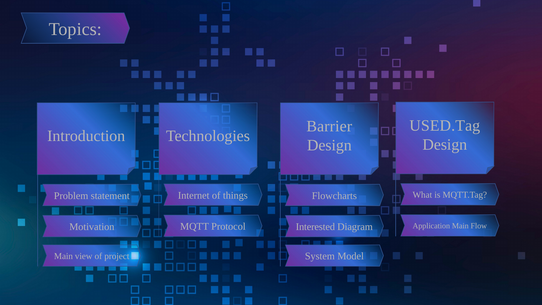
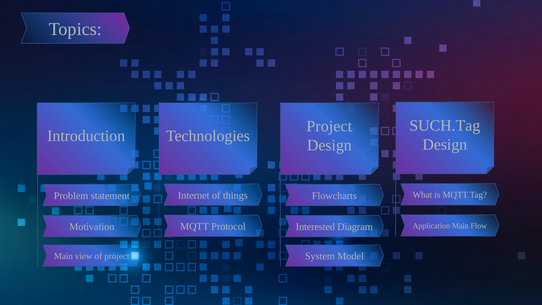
USED.Tag: USED.Tag -> SUCH.Tag
Barrier at (329, 126): Barrier -> Project
